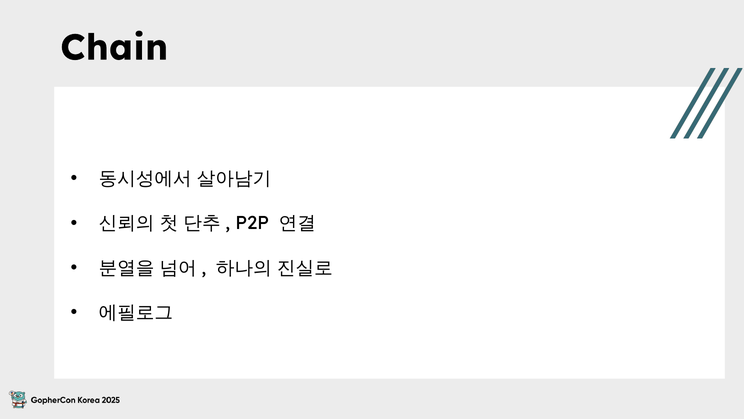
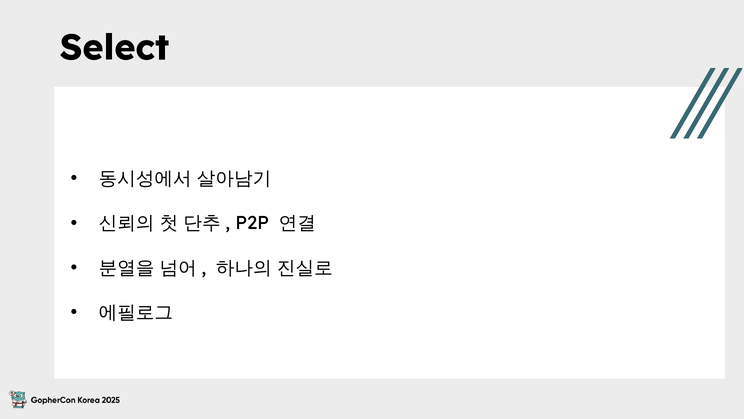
Chain: Chain -> Select
